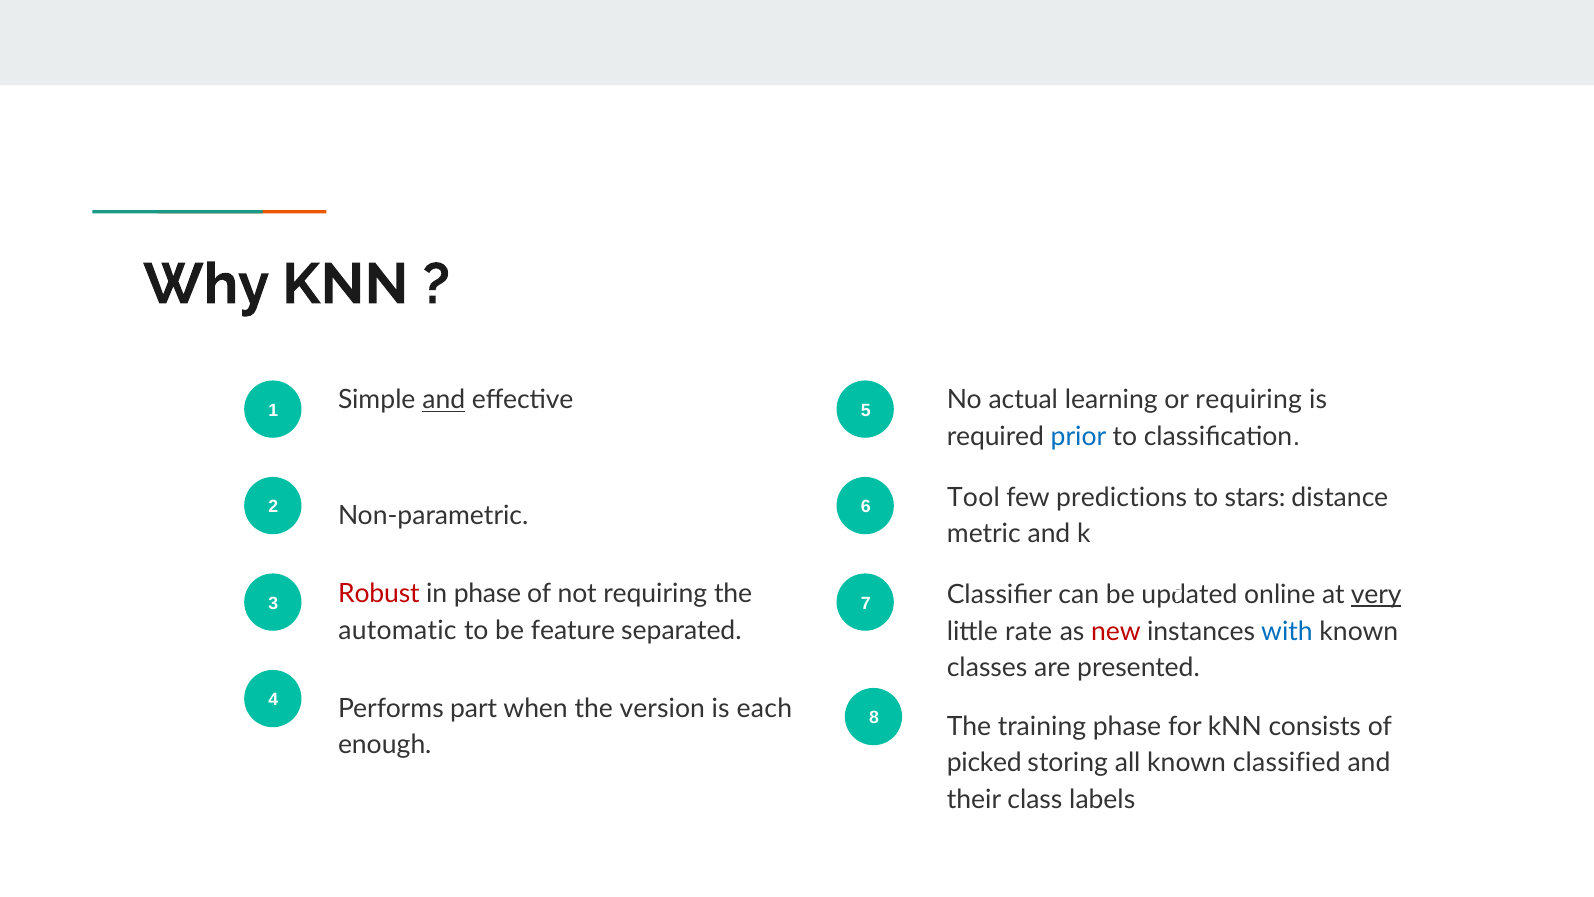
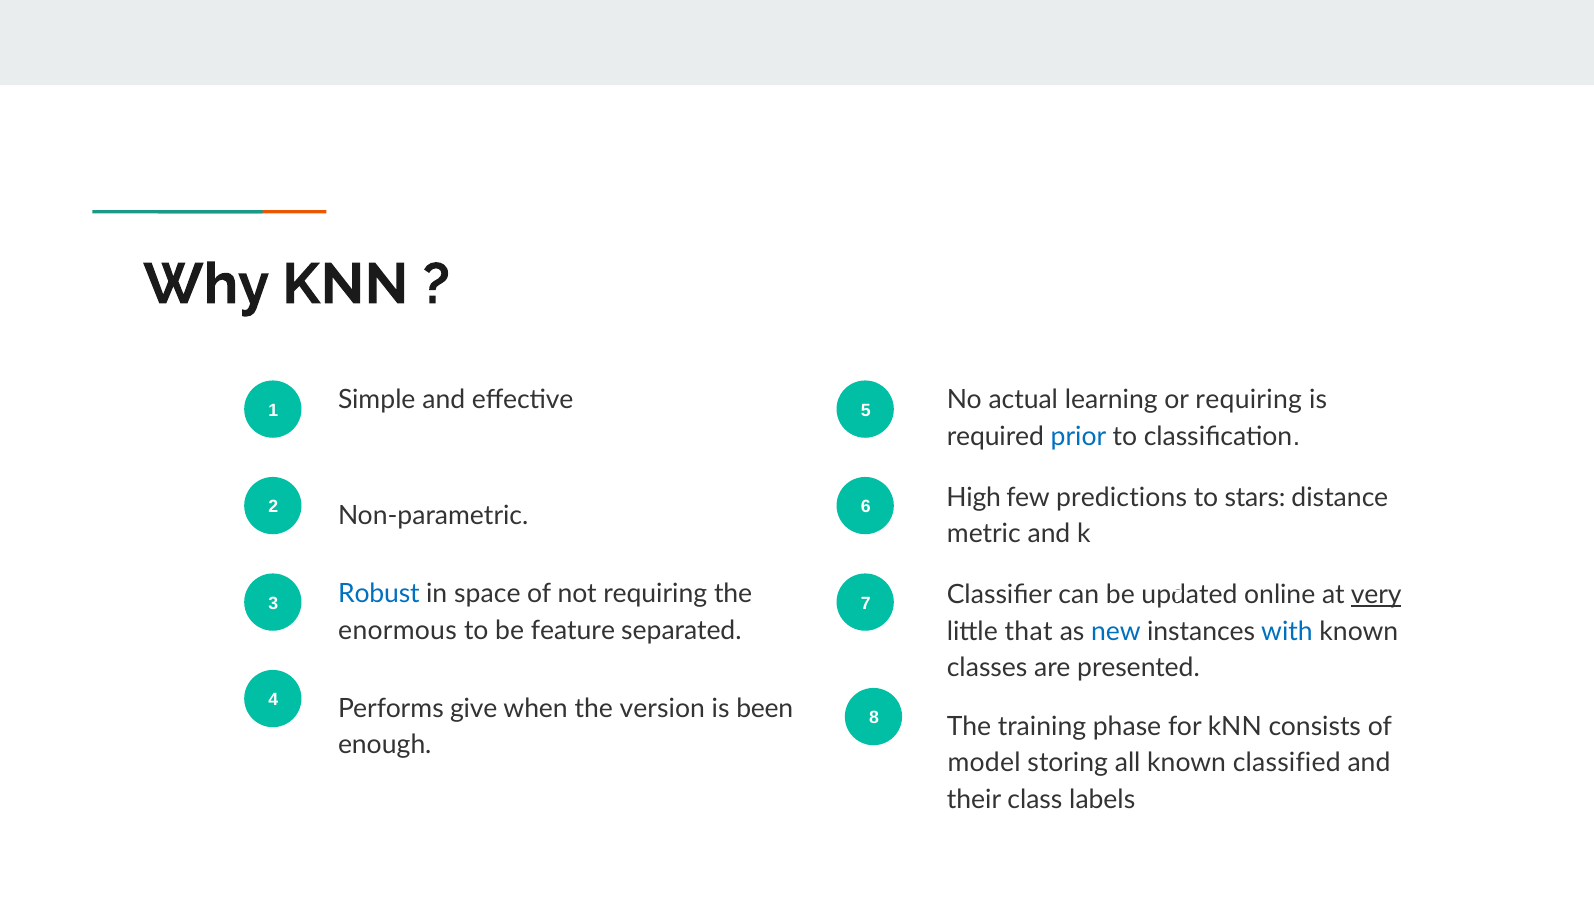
and at (444, 400) underline: present -> none
Tool: Tool -> High
Robust colour: red -> blue
in phase: phase -> space
automatic: automatic -> enormous
rate: rate -> that
new colour: red -> blue
part: part -> give
each: each -> been
picked: picked -> model
